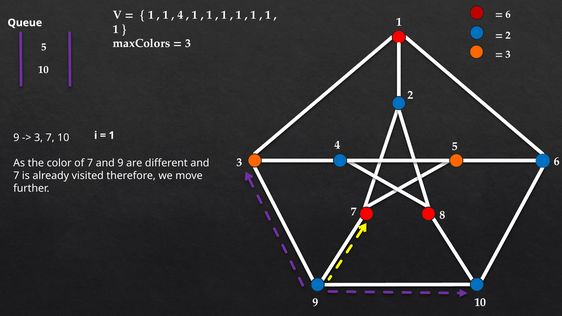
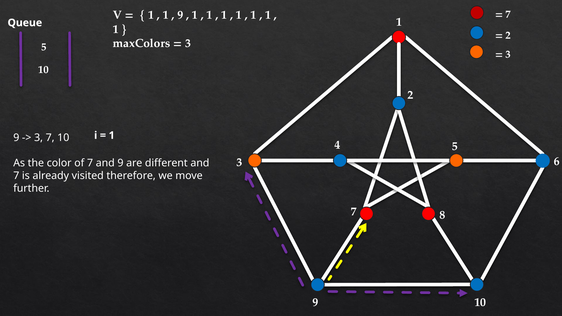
6 at (508, 14): 6 -> 7
4 at (180, 15): 4 -> 9
